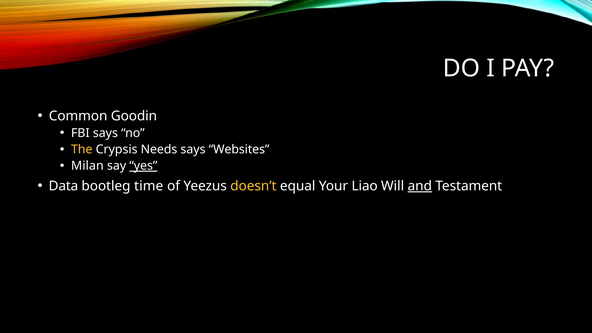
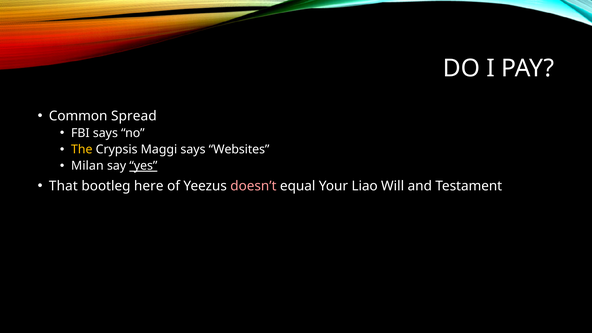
Goodin: Goodin -> Spread
Needs: Needs -> Maggi
Data: Data -> That
time: time -> here
doesn’t colour: yellow -> pink
and underline: present -> none
